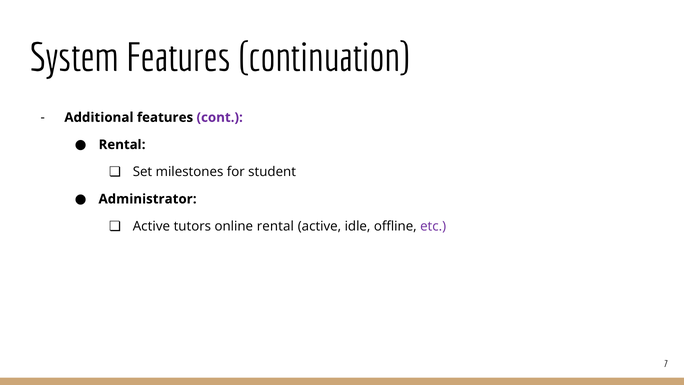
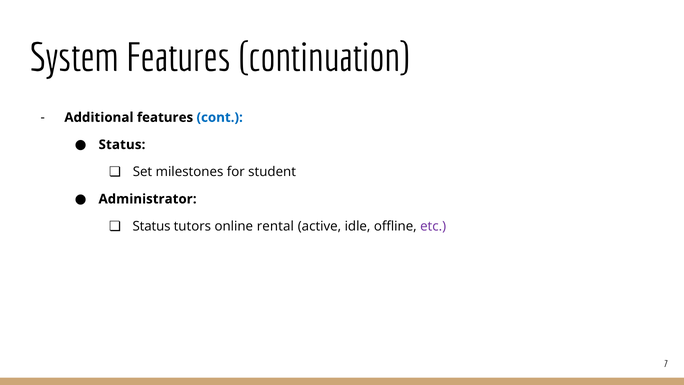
cont colour: purple -> blue
Rental at (122, 145): Rental -> Status
Active at (151, 226): Active -> Status
